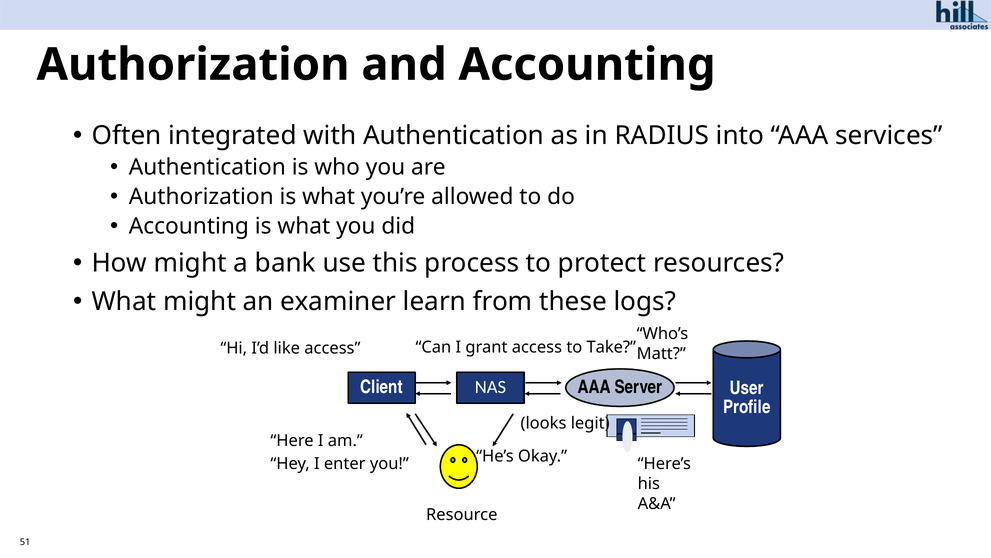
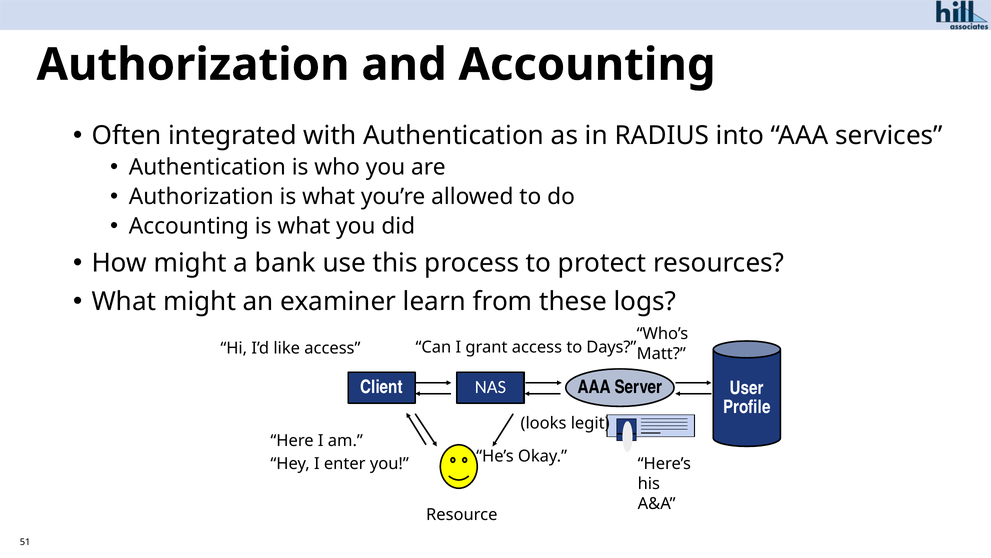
Take: Take -> Days
